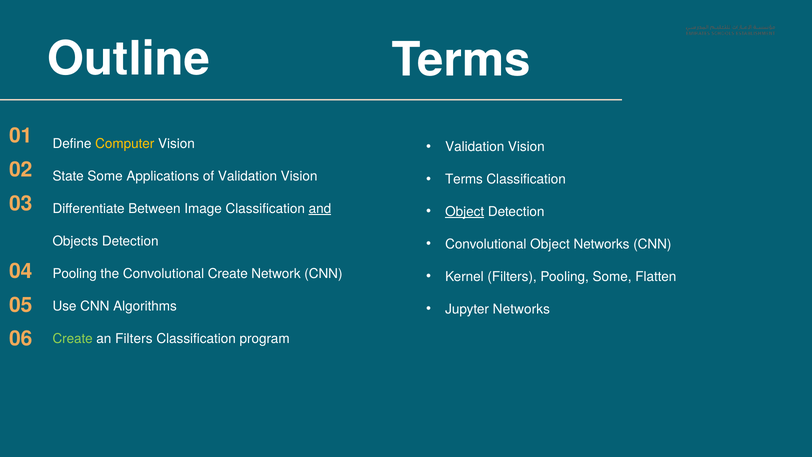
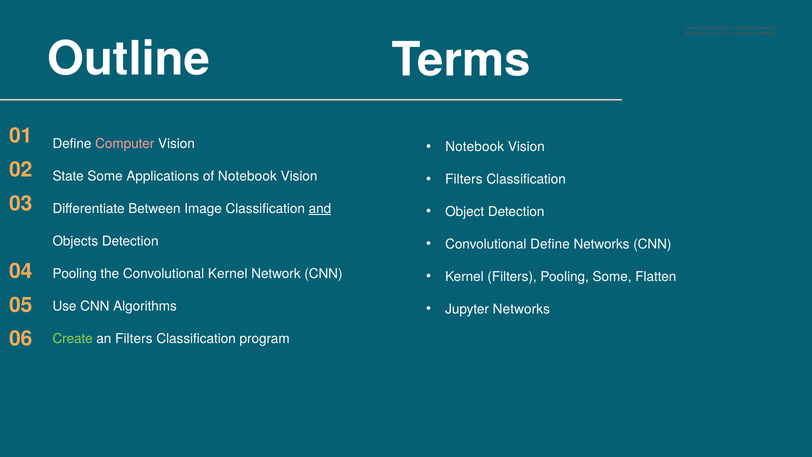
Computer colour: yellow -> pink
Validation at (475, 147): Validation -> Notebook
of Validation: Validation -> Notebook
Terms at (464, 179): Terms -> Filters
Object at (465, 212) underline: present -> none
Convolutional Object: Object -> Define
Convolutional Create: Create -> Kernel
